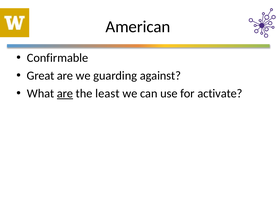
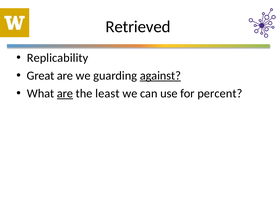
American: American -> Retrieved
Confirmable: Confirmable -> Replicability
against underline: none -> present
activate: activate -> percent
